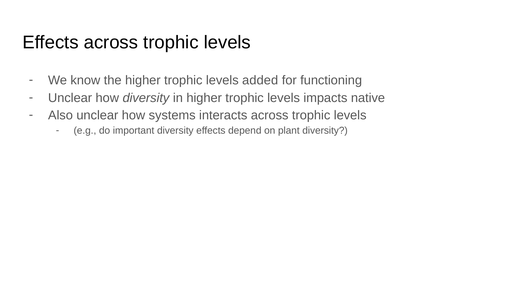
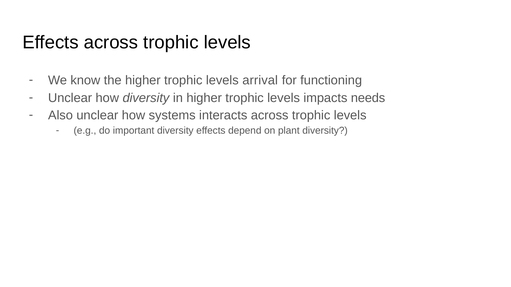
added: added -> arrival
native: native -> needs
